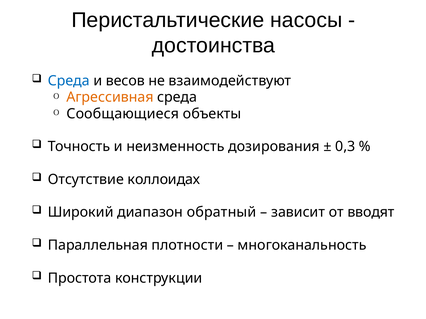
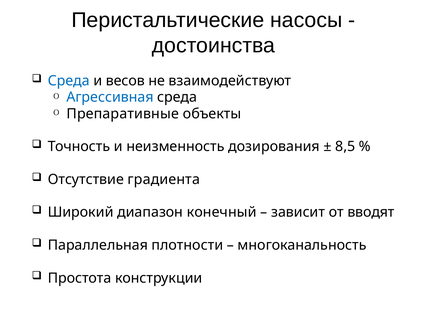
Агрессивная colour: orange -> blue
Сообщающиеся: Сообщающиеся -> Препаративные
0,3: 0,3 -> 8,5
коллоидах: коллоидах -> градиента
обратный: обратный -> конечный
